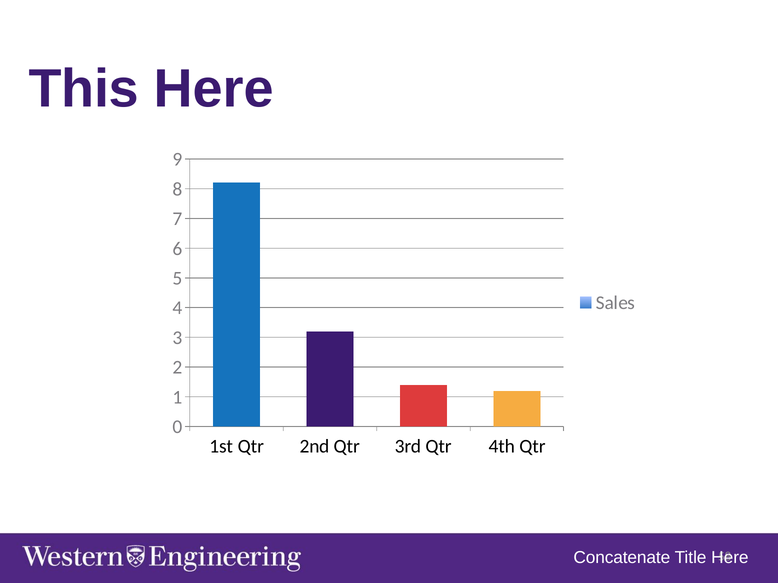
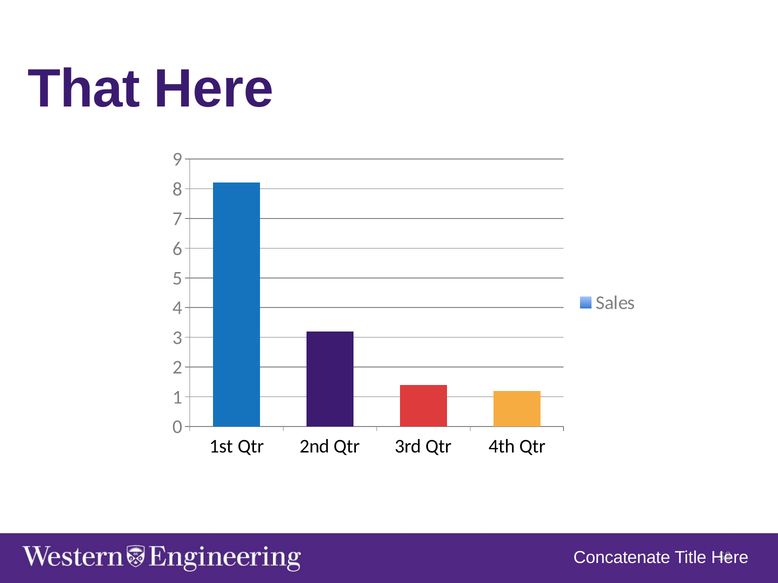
This: This -> That
